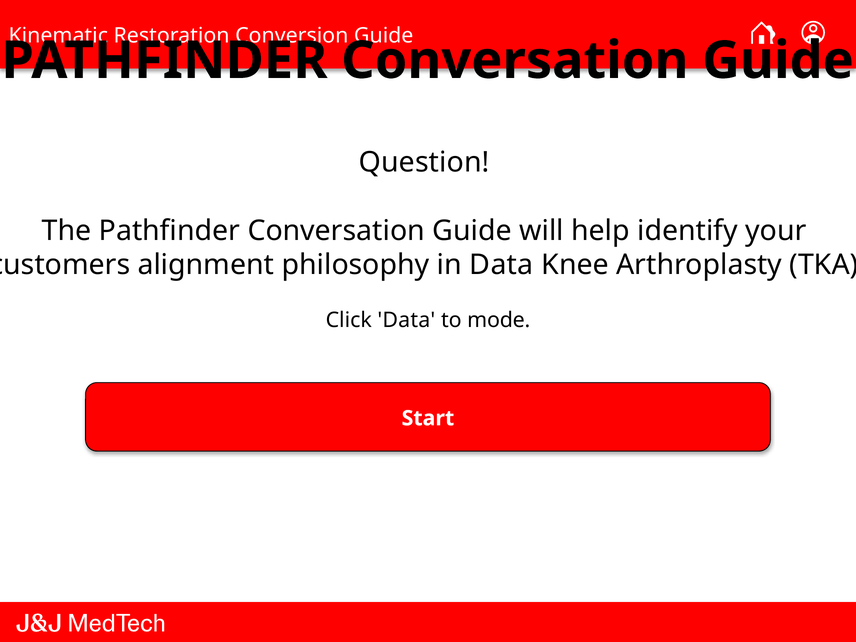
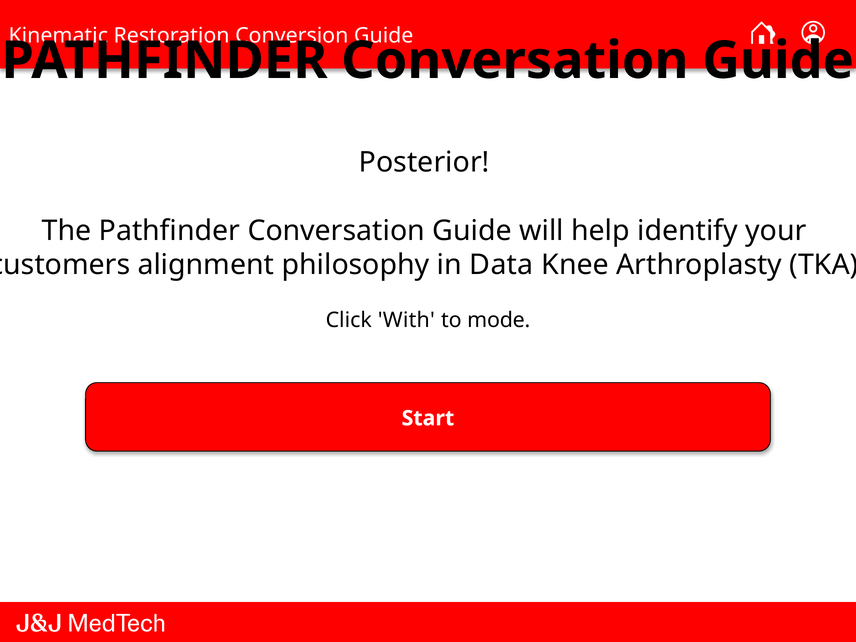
Question: Question -> Posterior
Click Data: Data -> With
